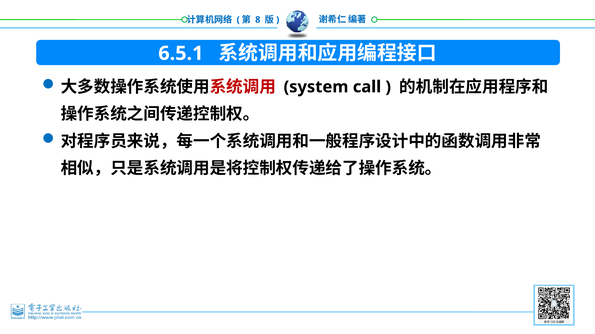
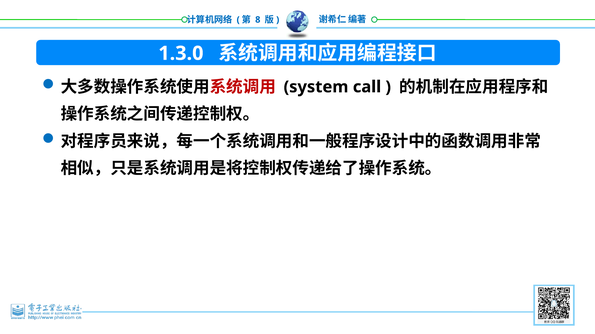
6.5.1: 6.5.1 -> 1.3.0
